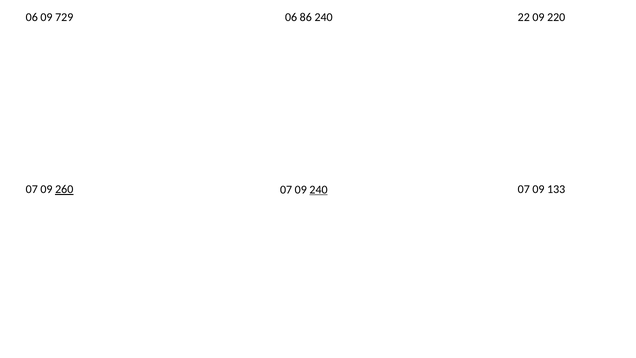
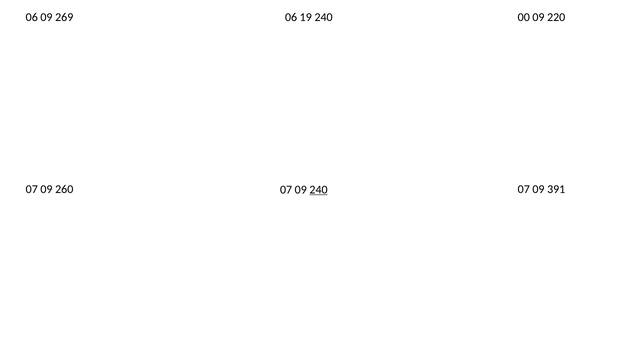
729: 729 -> 269
86: 86 -> 19
22: 22 -> 00
260 underline: present -> none
133: 133 -> 391
